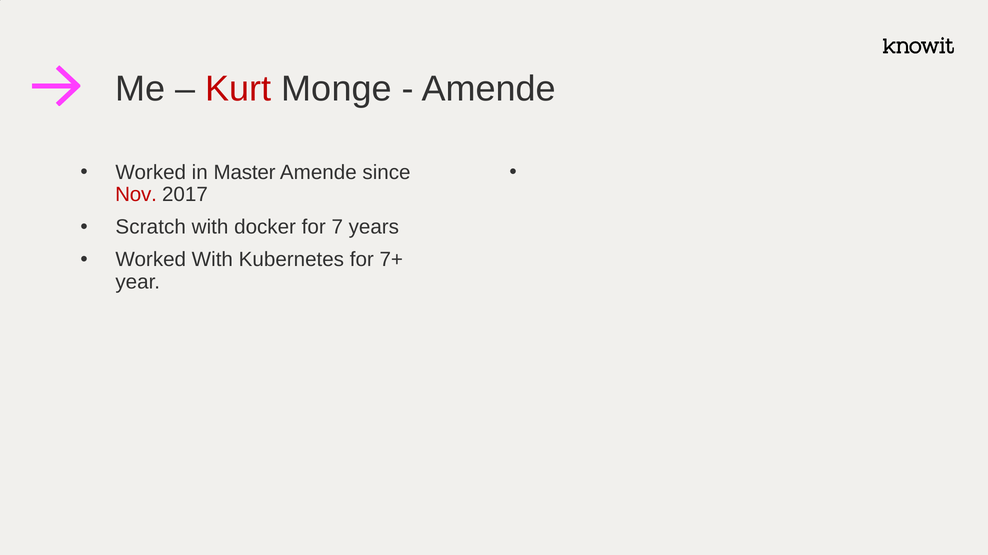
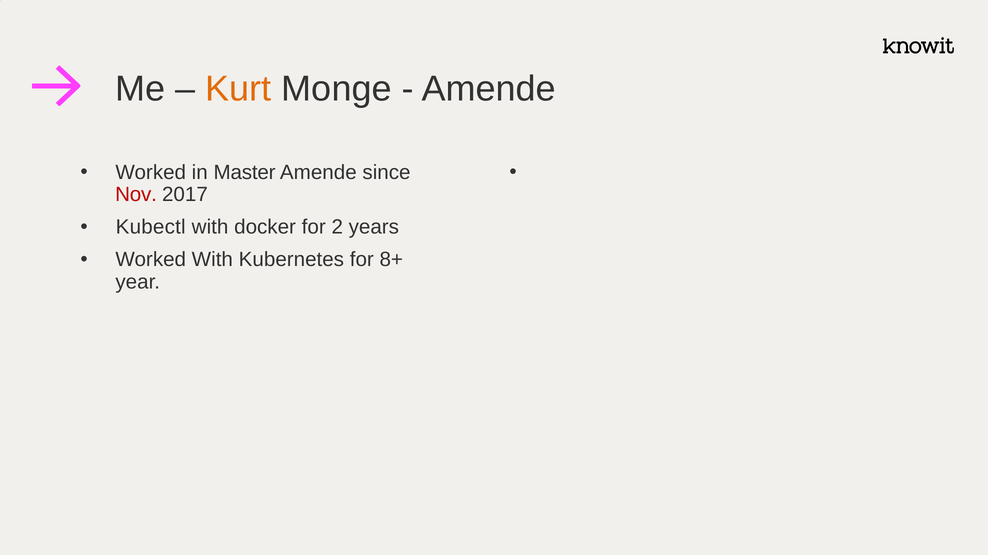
Kurt colour: red -> orange
Scratch: Scratch -> Kubectl
7: 7 -> 2
7+: 7+ -> 8+
